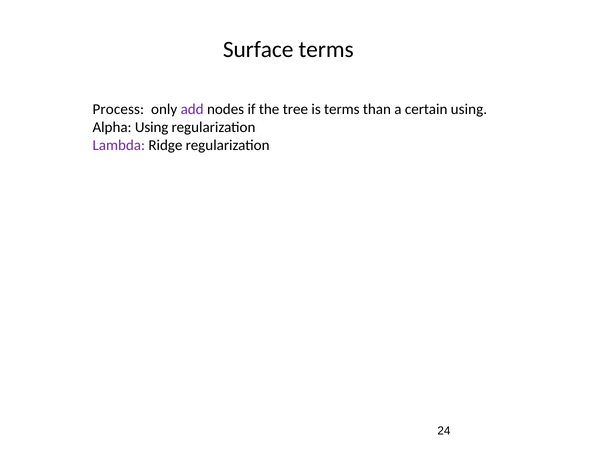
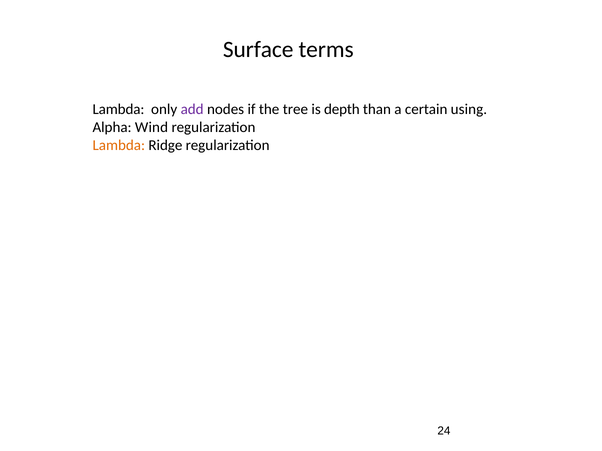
Process at (118, 109): Process -> Lambda
is terms: terms -> depth
Alpha Using: Using -> Wind
Lambda at (119, 146) colour: purple -> orange
